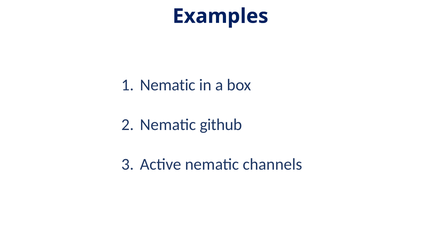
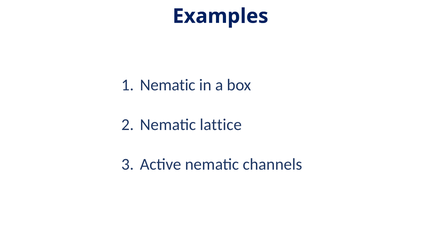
github: github -> lattice
